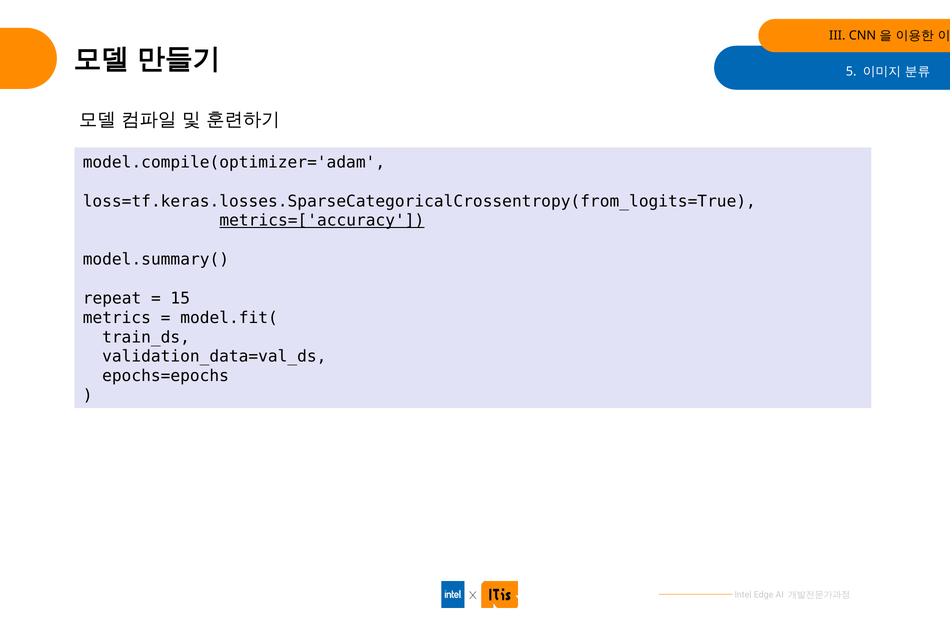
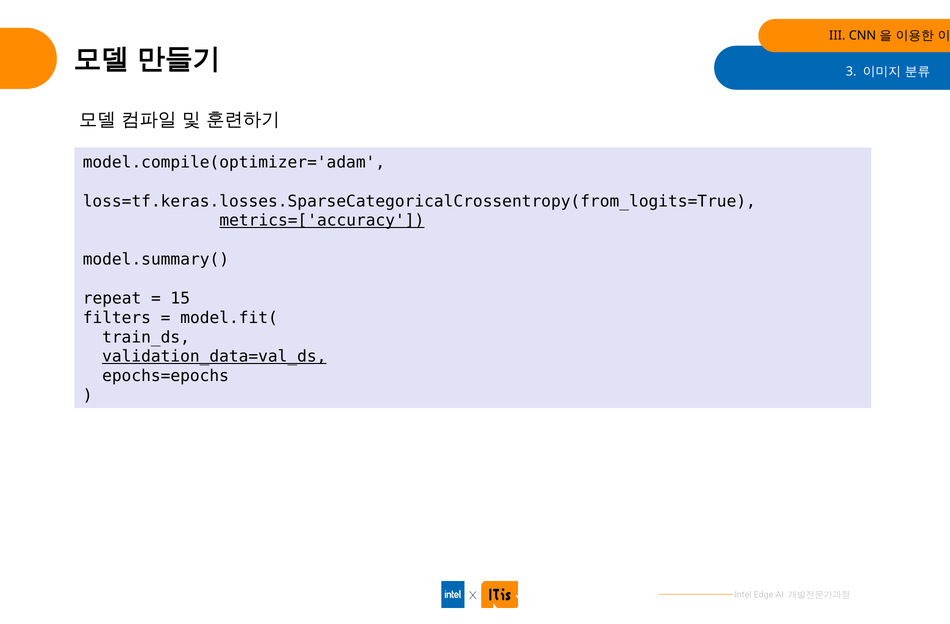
5: 5 -> 3
metrics: metrics -> filters
validation_data=val_ds underline: none -> present
